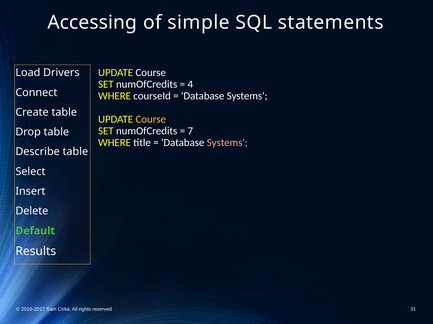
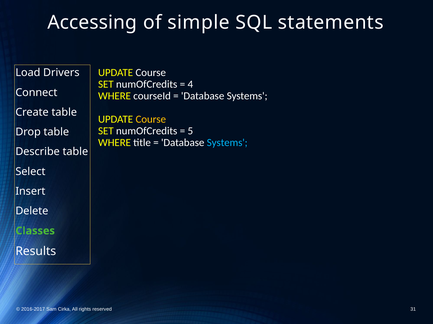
7: 7 -> 5
Systems at (227, 143) colour: pink -> light blue
Default: Default -> Classes
